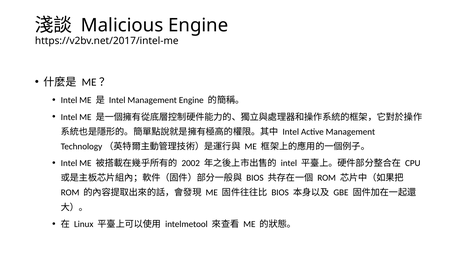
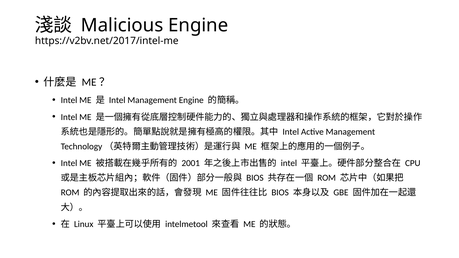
2002: 2002 -> 2001
